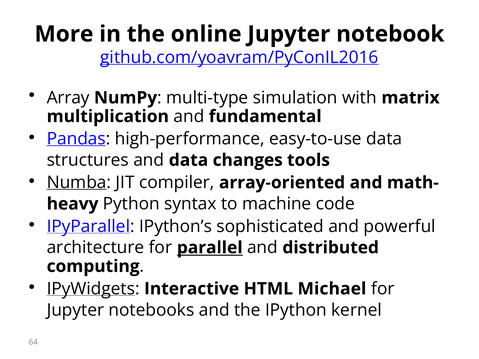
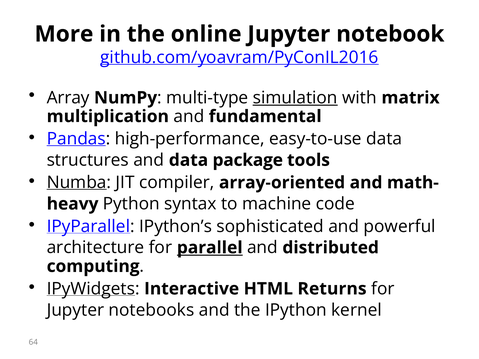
simulation underline: none -> present
changes: changes -> package
Michael: Michael -> Returns
